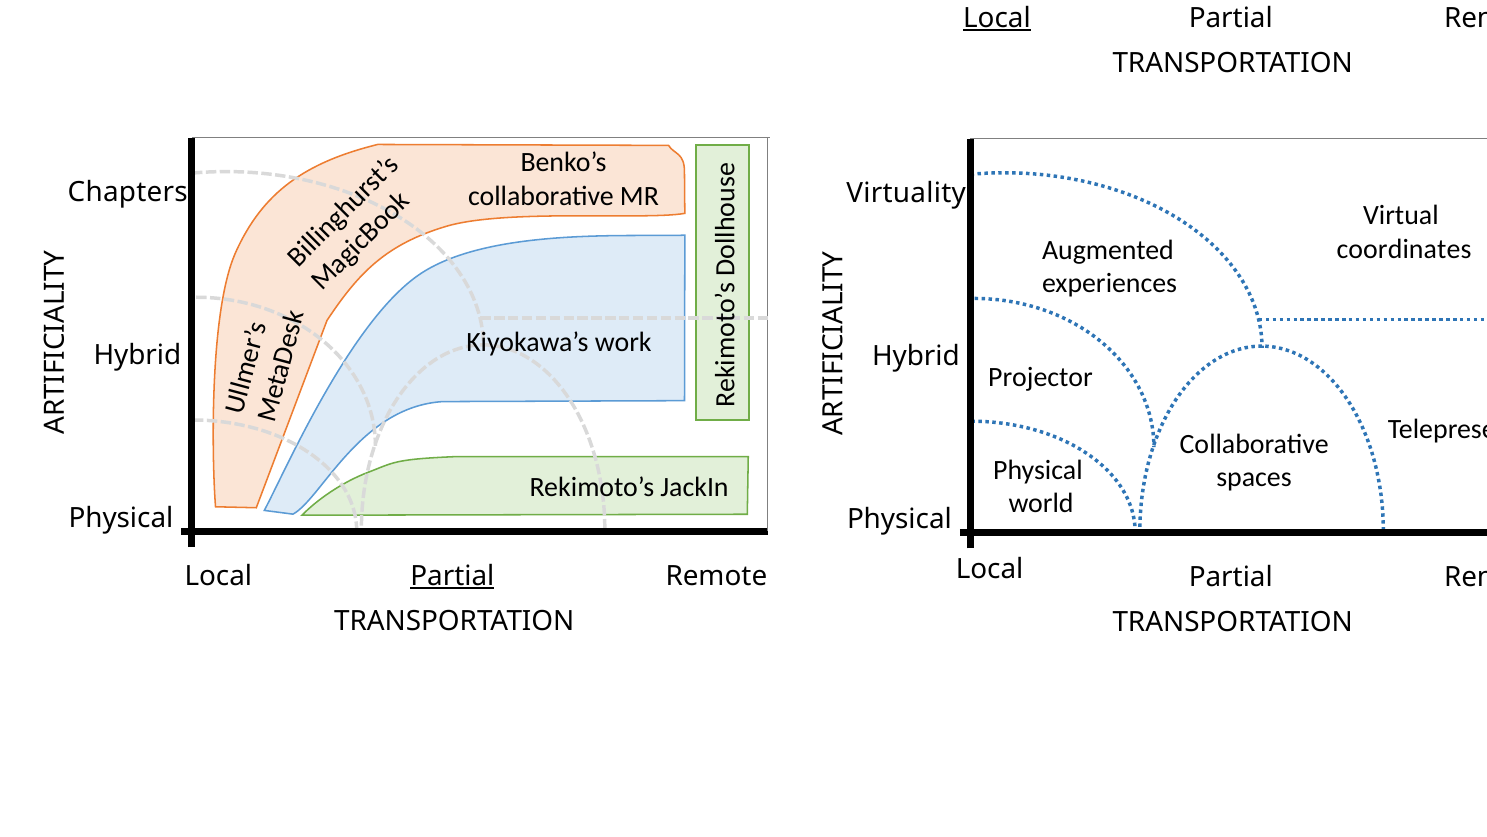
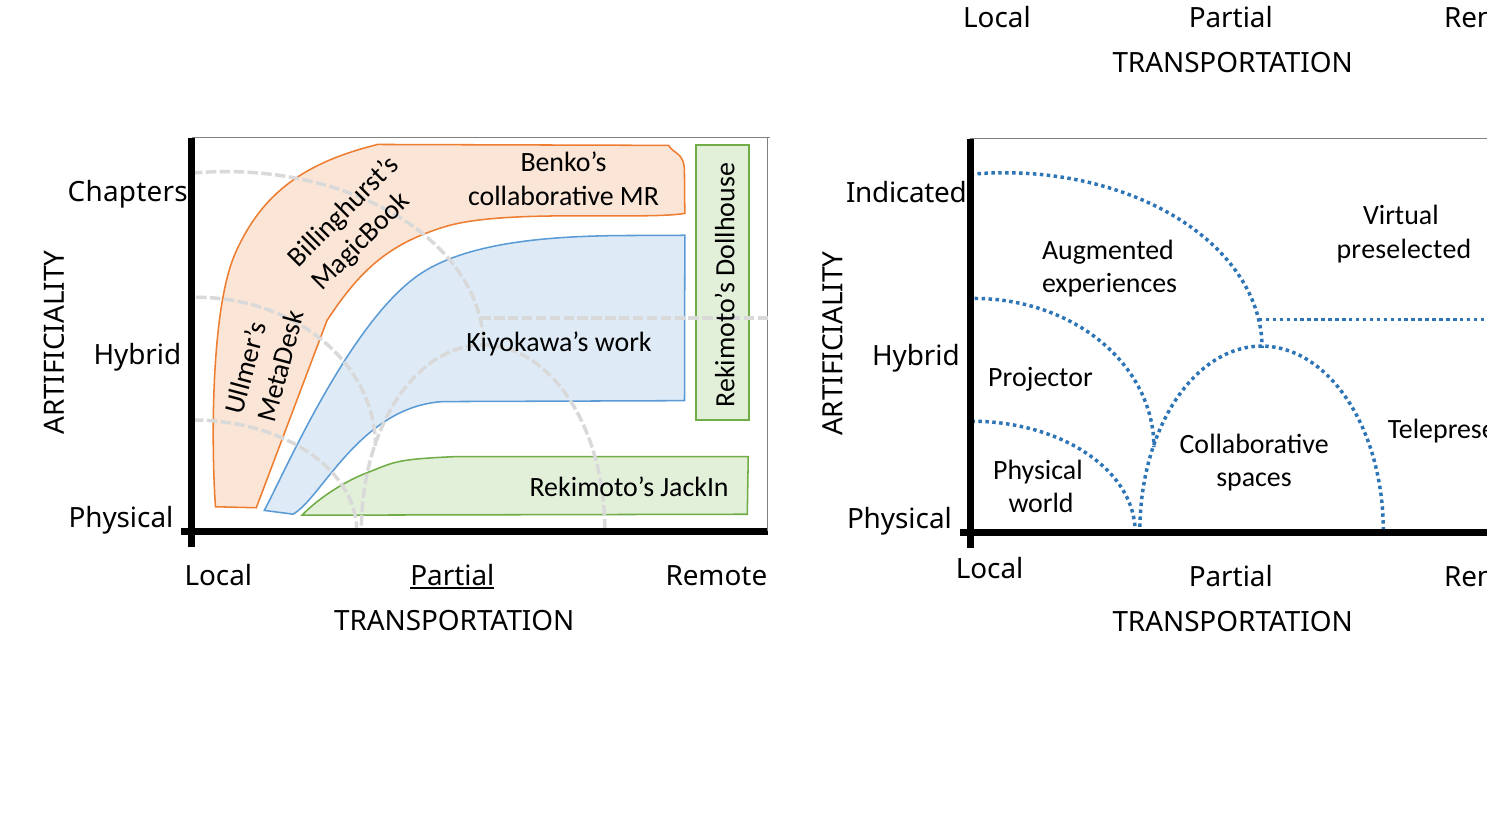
Local at (997, 18) underline: present -> none
Virtuality: Virtuality -> Indicated
coordinates: coordinates -> preselected
